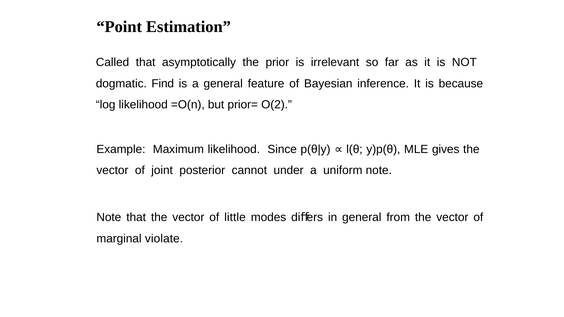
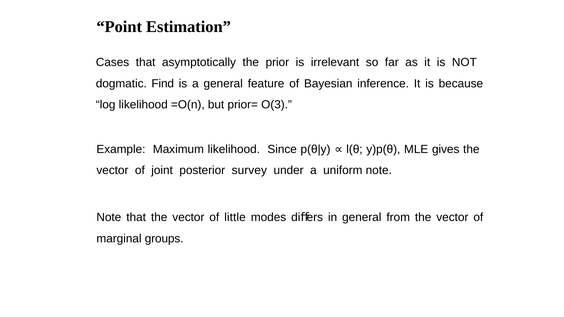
Called: Called -> Cases
O(2: O(2 -> O(3
cannot: cannot -> survey
violate: violate -> groups
